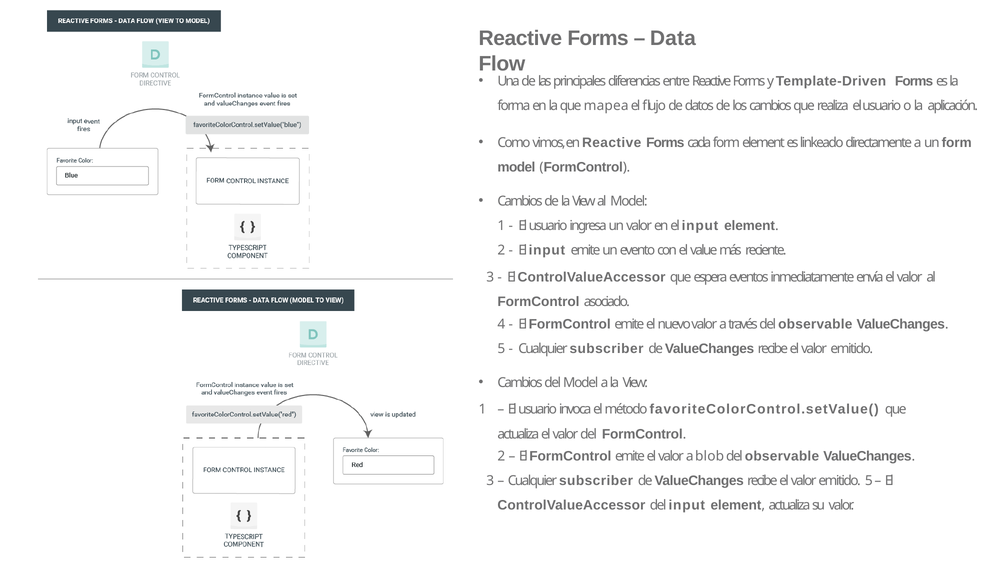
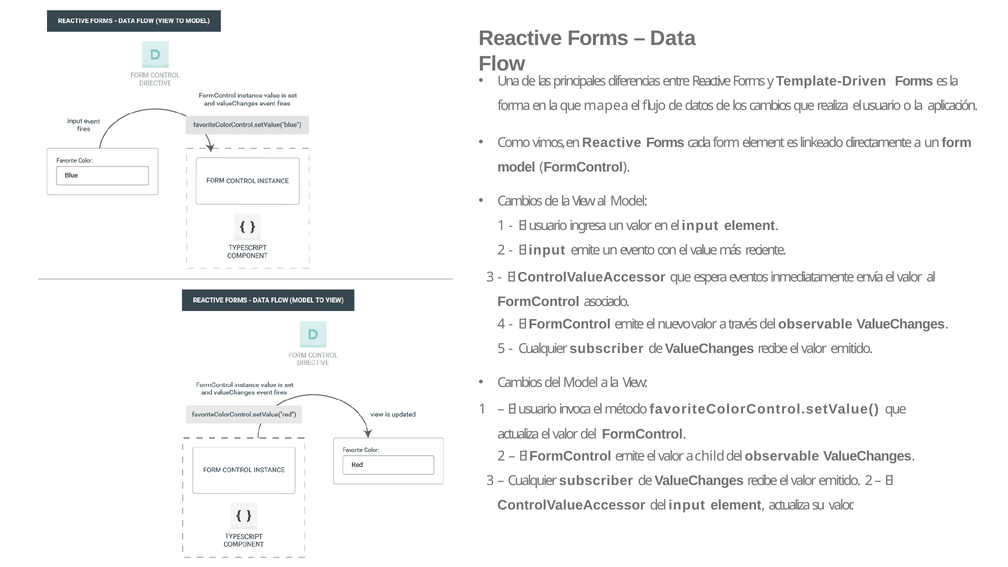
blob: blob -> child
5: 5 -> 2
